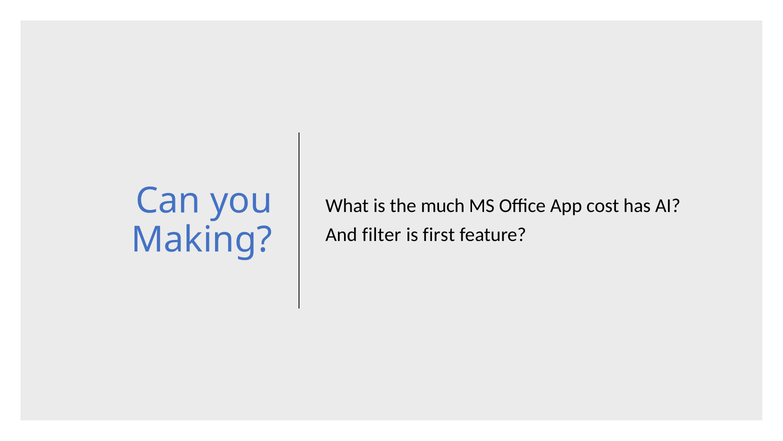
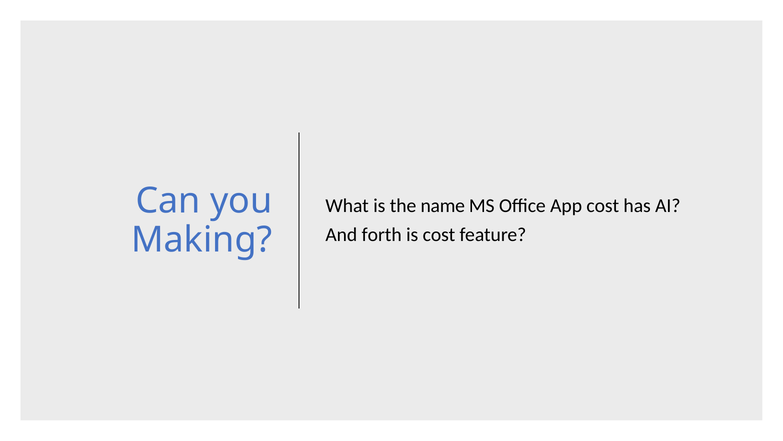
much: much -> name
filter: filter -> forth
is first: first -> cost
